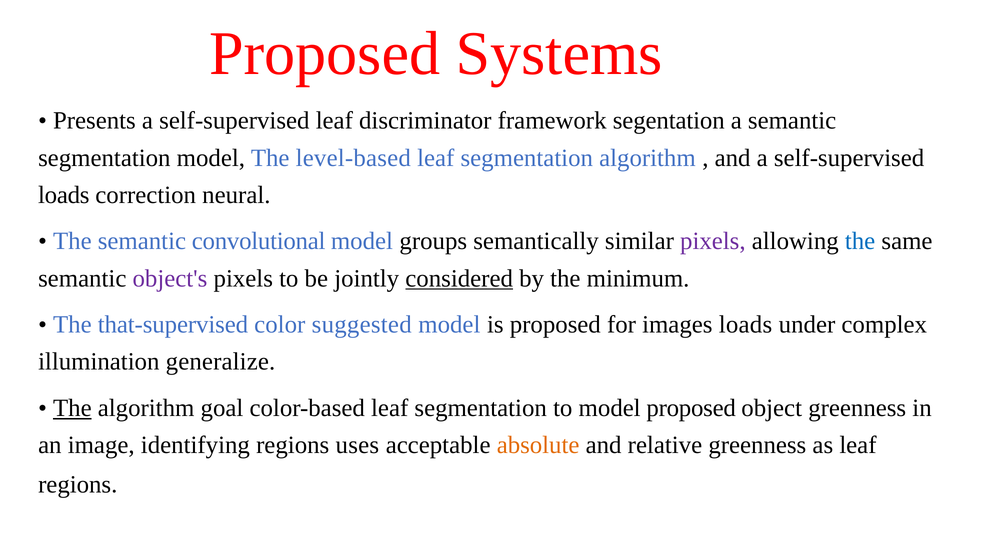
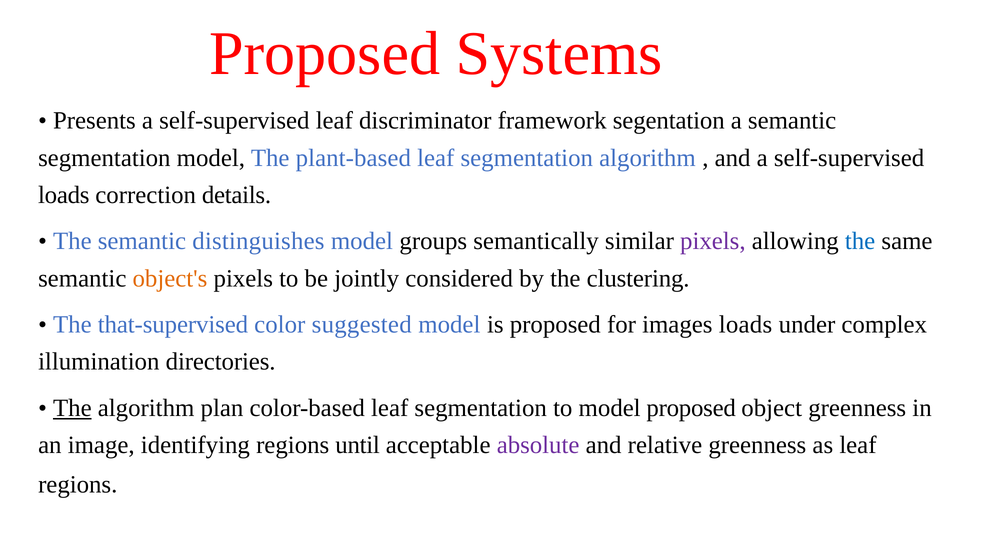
level-based: level-based -> plant-based
neural: neural -> details
convolutional: convolutional -> distinguishes
object's colour: purple -> orange
considered underline: present -> none
minimum: minimum -> clustering
generalize: generalize -> directories
goal: goal -> plan
uses: uses -> until
absolute colour: orange -> purple
